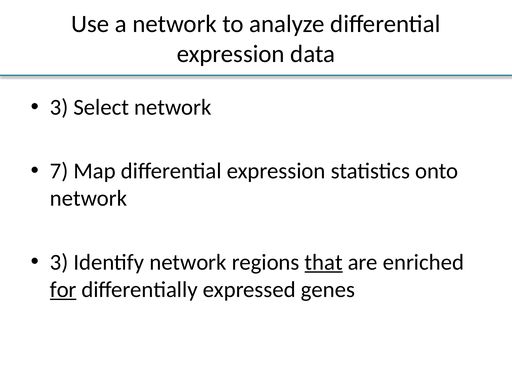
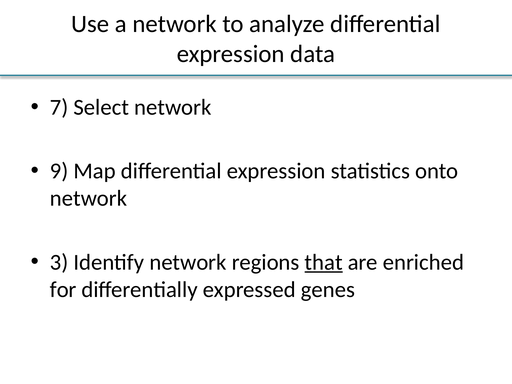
3 at (59, 107): 3 -> 7
7: 7 -> 9
for underline: present -> none
